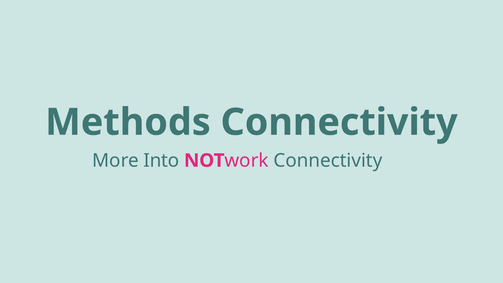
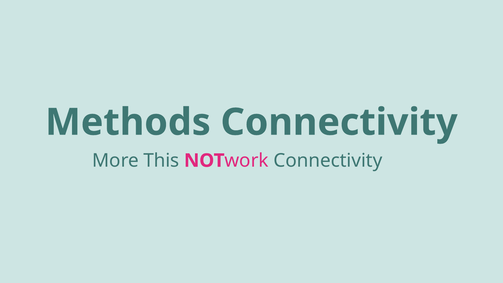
Into: Into -> This
